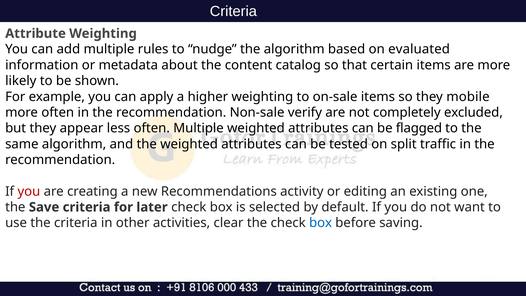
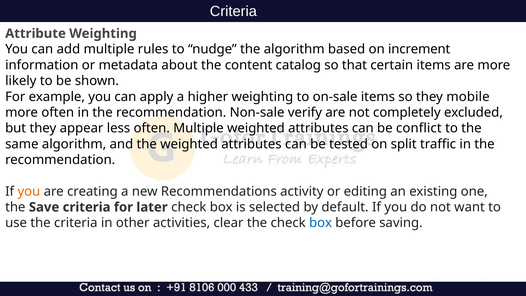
evaluated: evaluated -> increment
flagged: flagged -> conflict
you at (29, 191) colour: red -> orange
